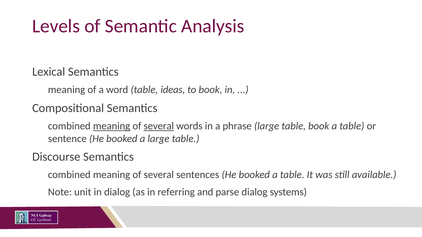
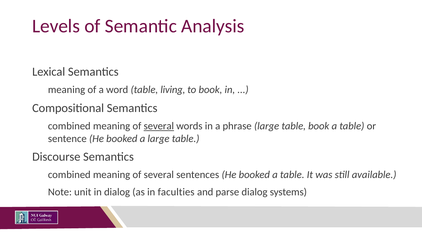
ideas: ideas -> living
meaning at (112, 126) underline: present -> none
referring: referring -> faculties
